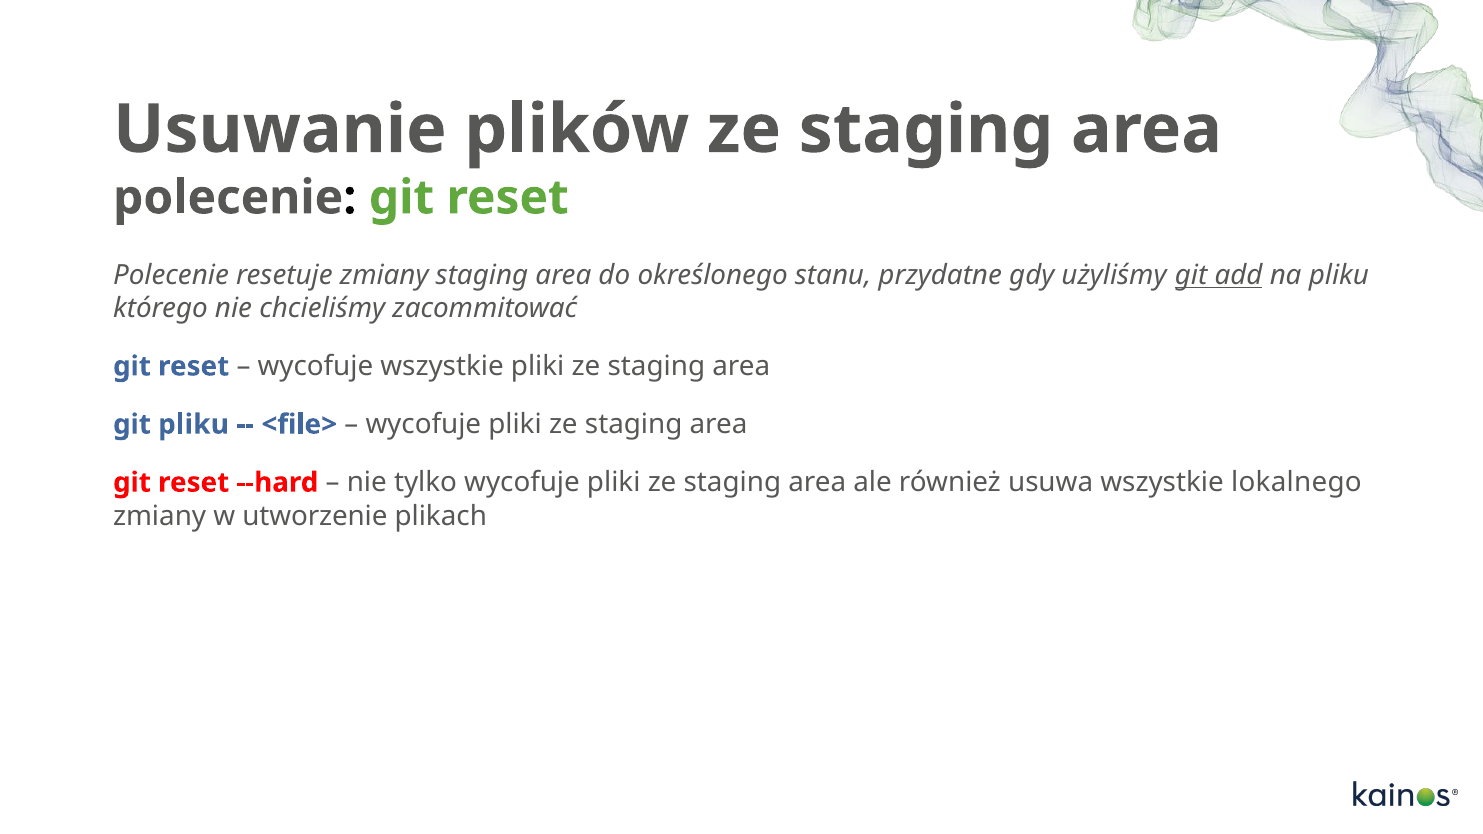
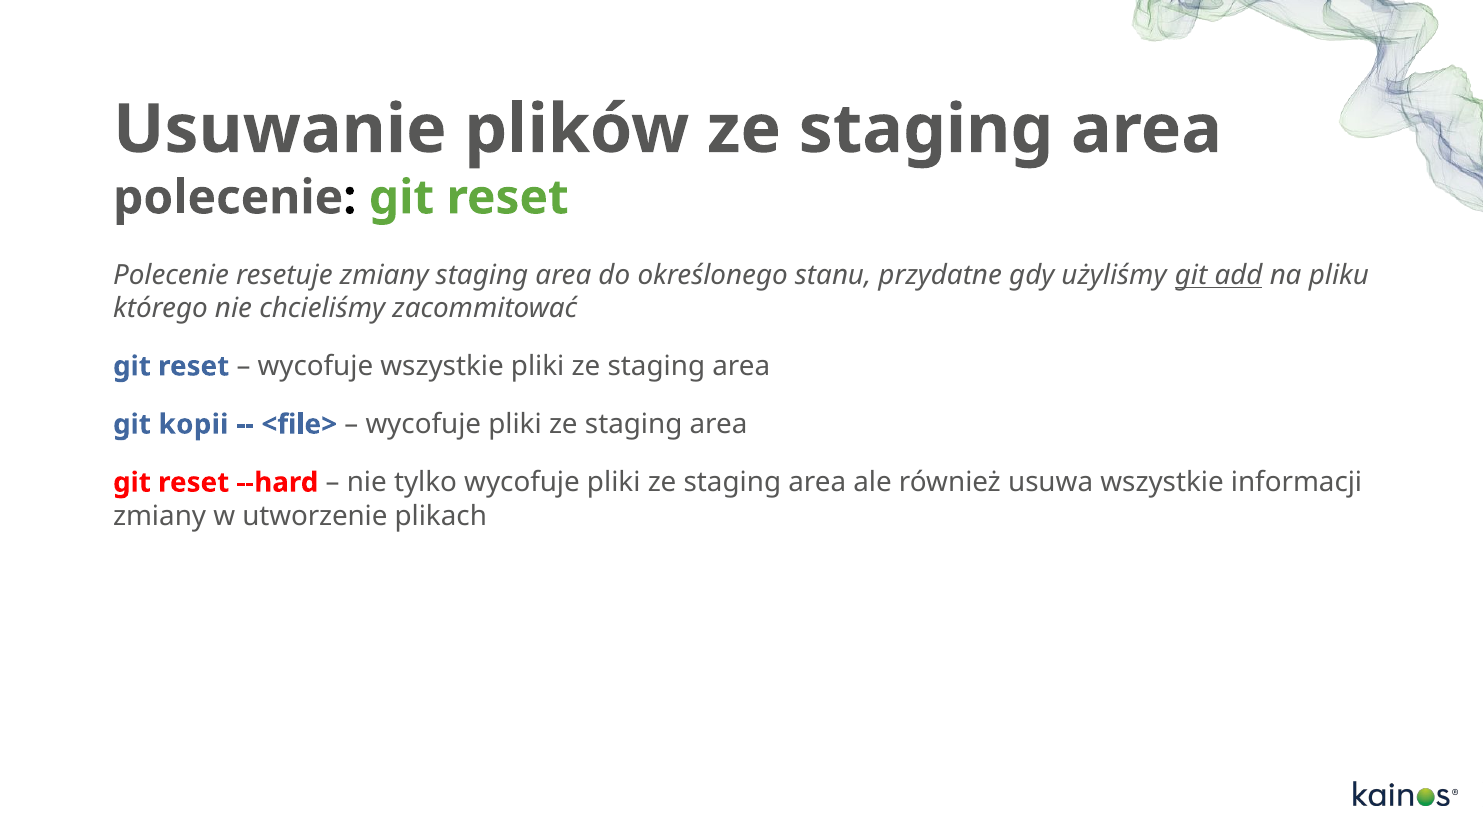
git pliku: pliku -> kopii
lokalnego: lokalnego -> informacji
